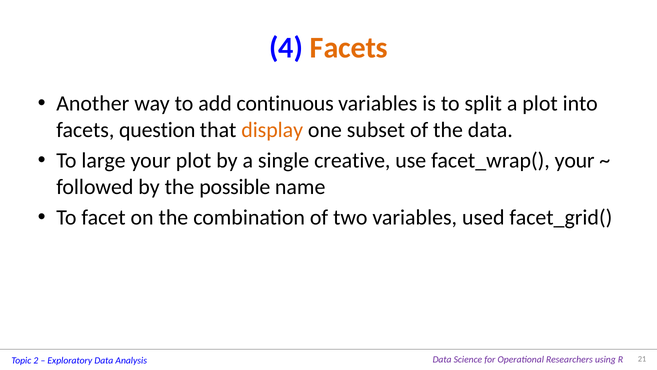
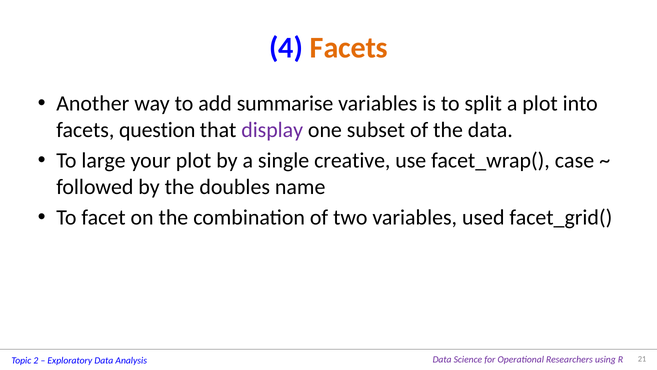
continuous: continuous -> summarise
display colour: orange -> purple
facet_wrap( your: your -> case
possible: possible -> doubles
